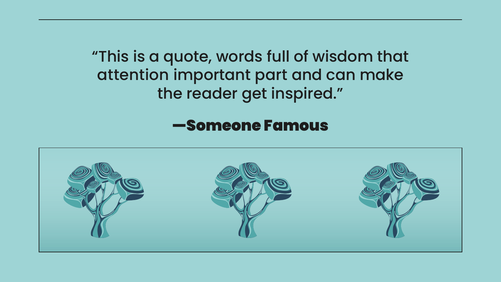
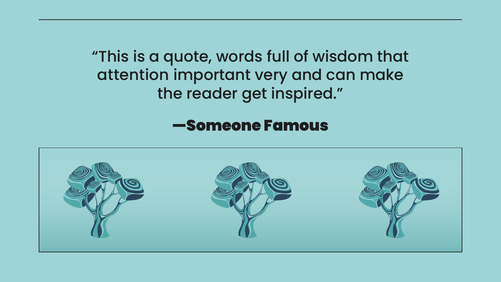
part: part -> very
